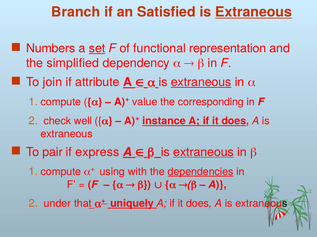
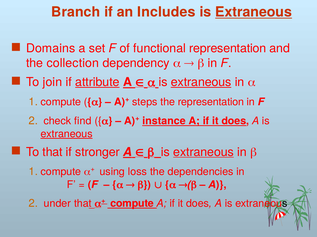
Satisfied: Satisfied -> Includes
Numbers: Numbers -> Domains
set underline: present -> none
simplified: simplified -> collection
attribute underline: none -> present
value: value -> steps
the corresponding: corresponding -> representation
well: well -> find
extraneous at (67, 134) underline: none -> present
To pair: pair -> that
express: express -> stronger
with: with -> loss
dependencies underline: present -> none
uniquely: uniquely -> compute
